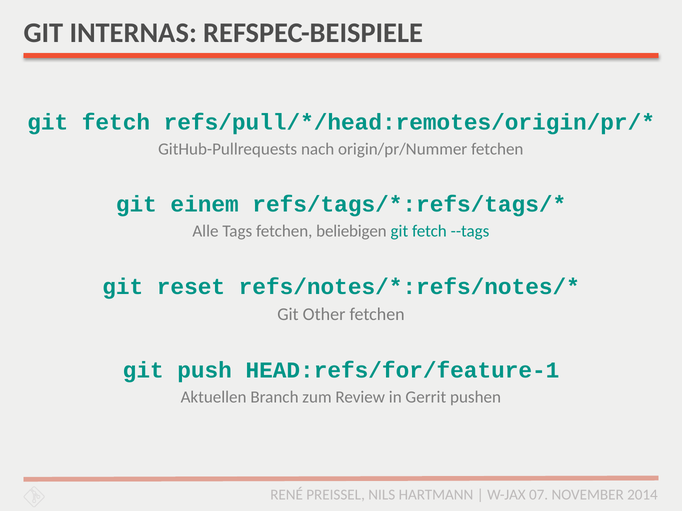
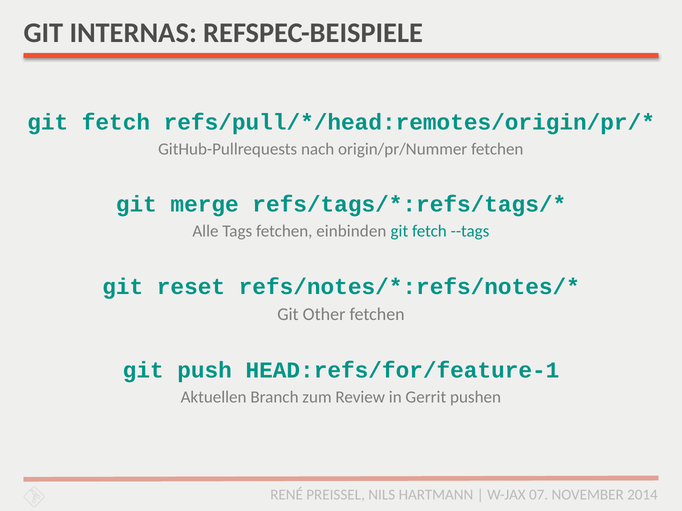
einem: einem -> merge
beliebigen: beliebigen -> einbinden
